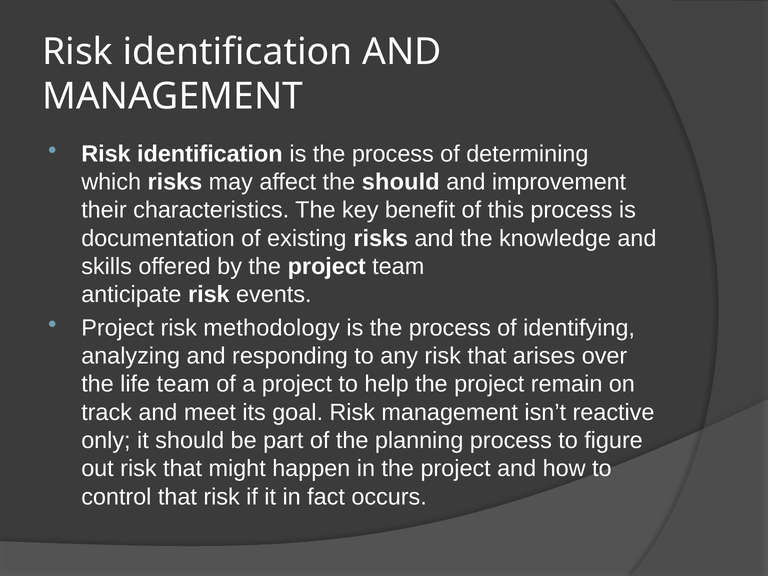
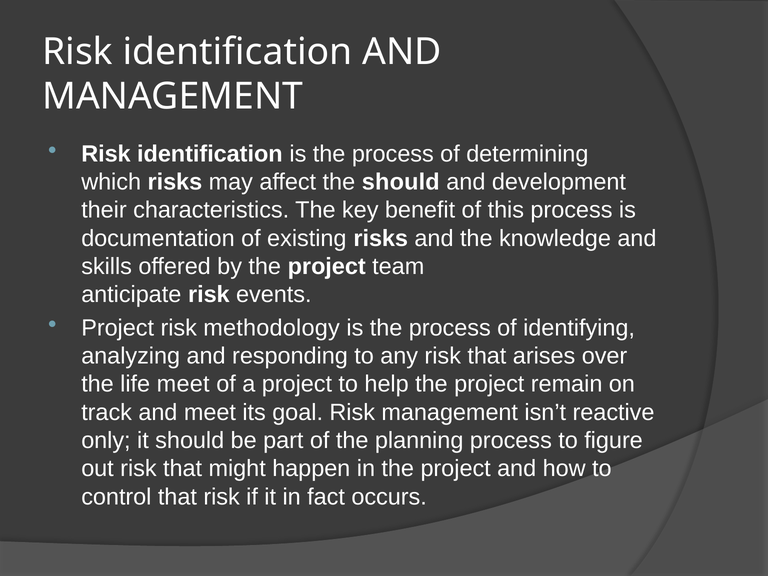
improvement: improvement -> development
life team: team -> meet
